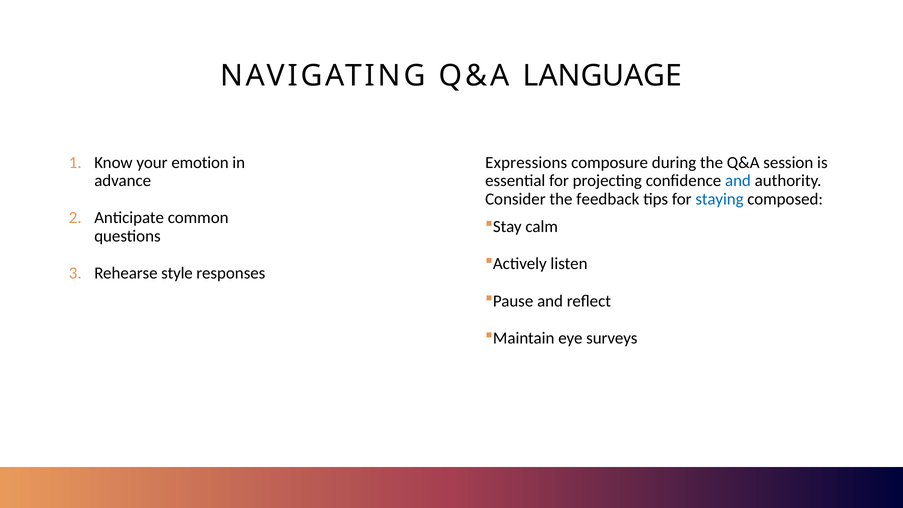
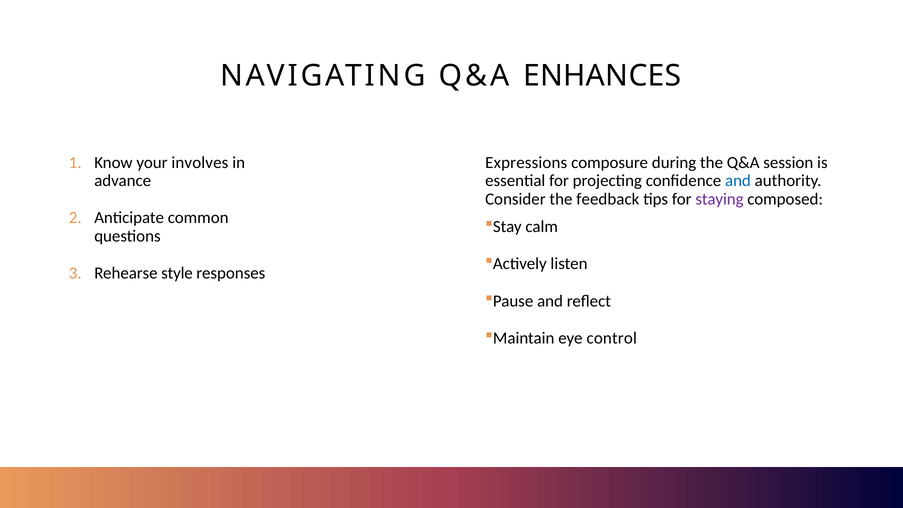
LANGUAGE: LANGUAGE -> ENHANCES
emotion: emotion -> involves
staying colour: blue -> purple
surveys: surveys -> control
